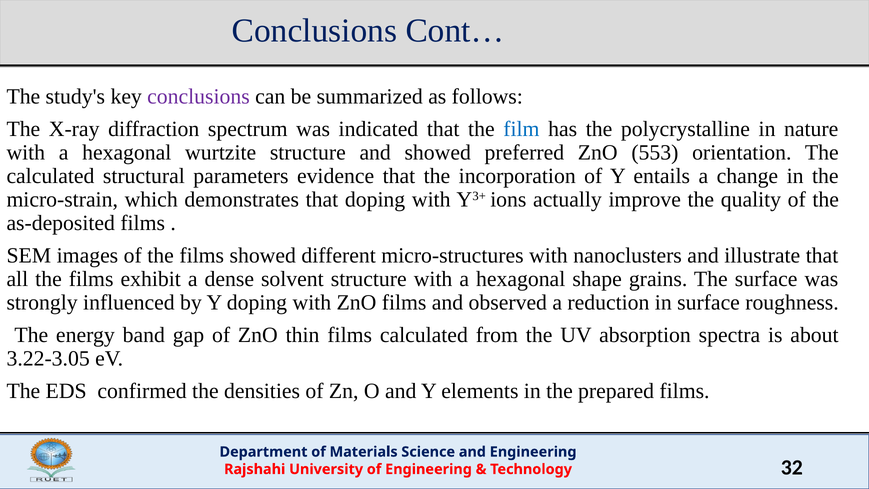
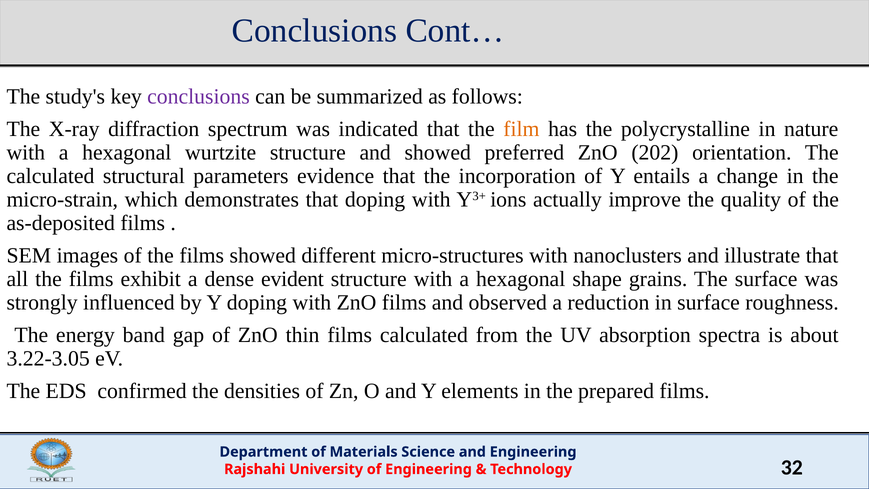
film colour: blue -> orange
553: 553 -> 202
solvent: solvent -> evident
